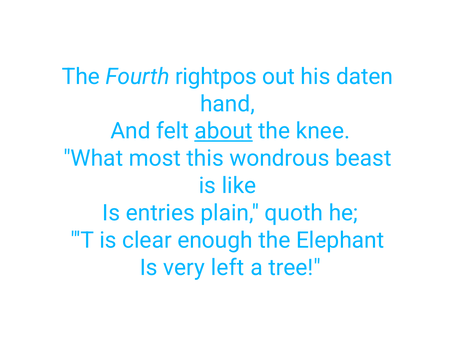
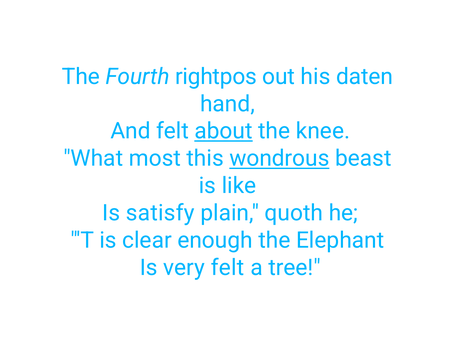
wondrous underline: none -> present
entries: entries -> satisfy
very left: left -> felt
